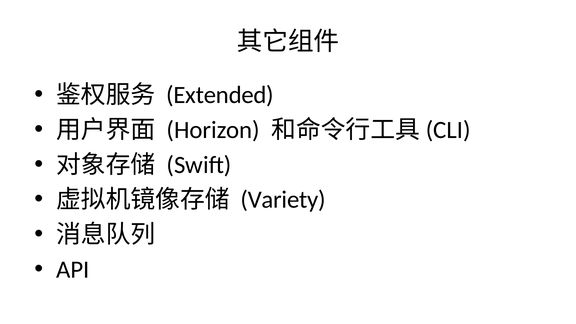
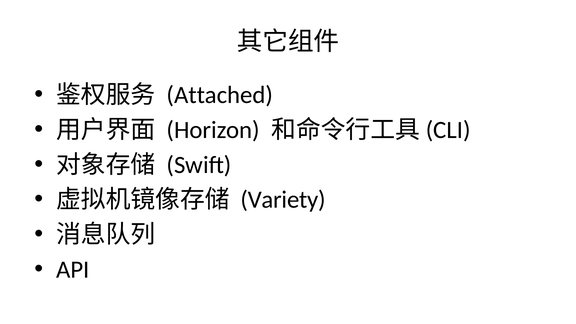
Extended: Extended -> Attached
